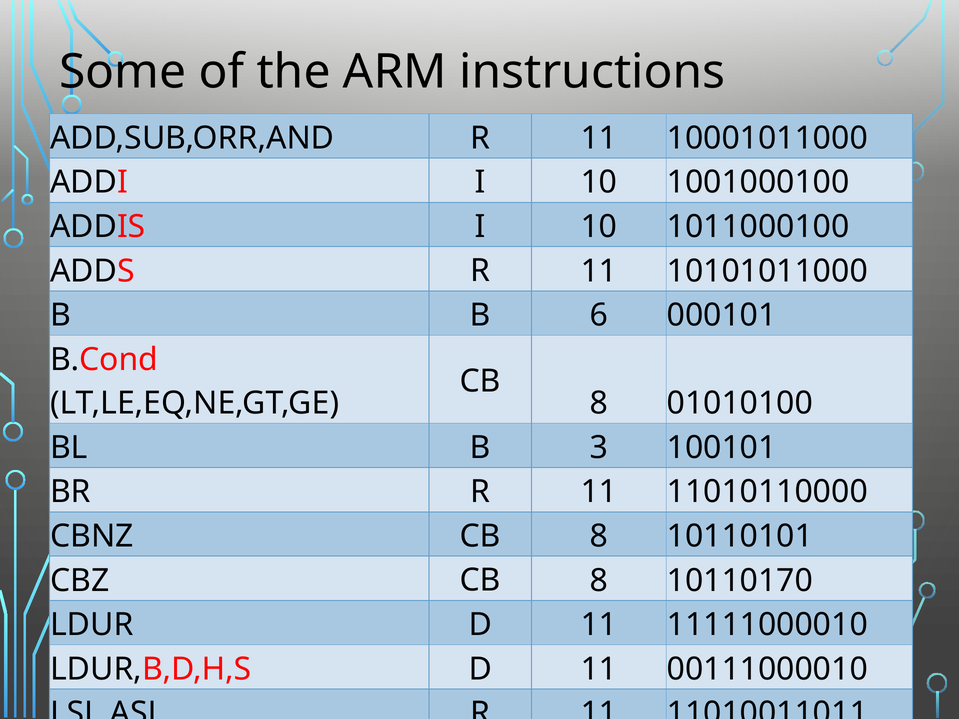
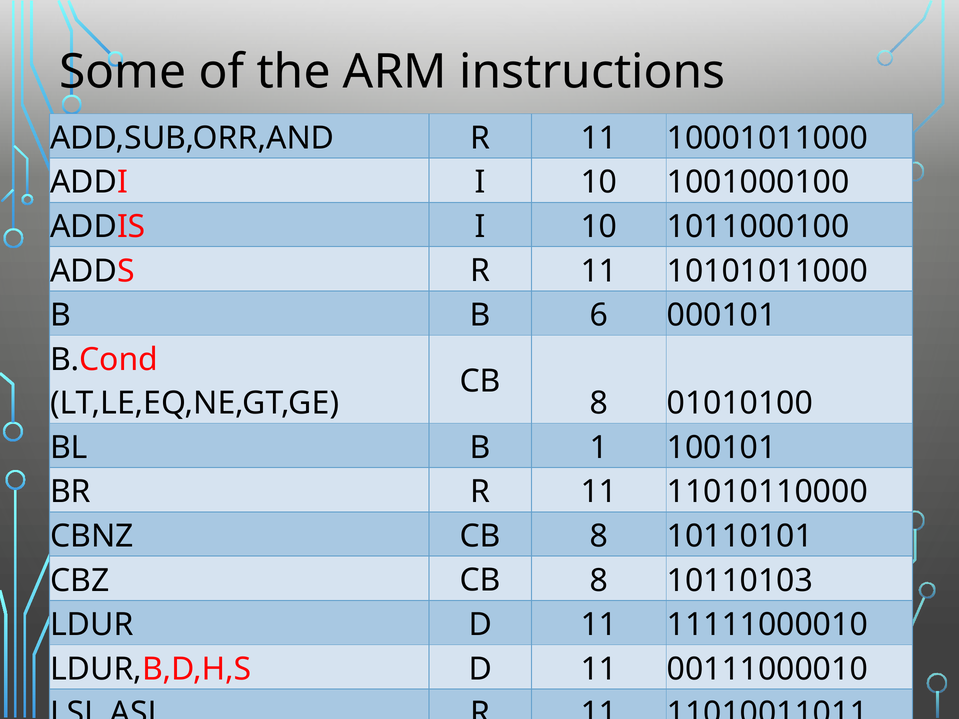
B 3: 3 -> 1
10110170: 10110170 -> 10110103
